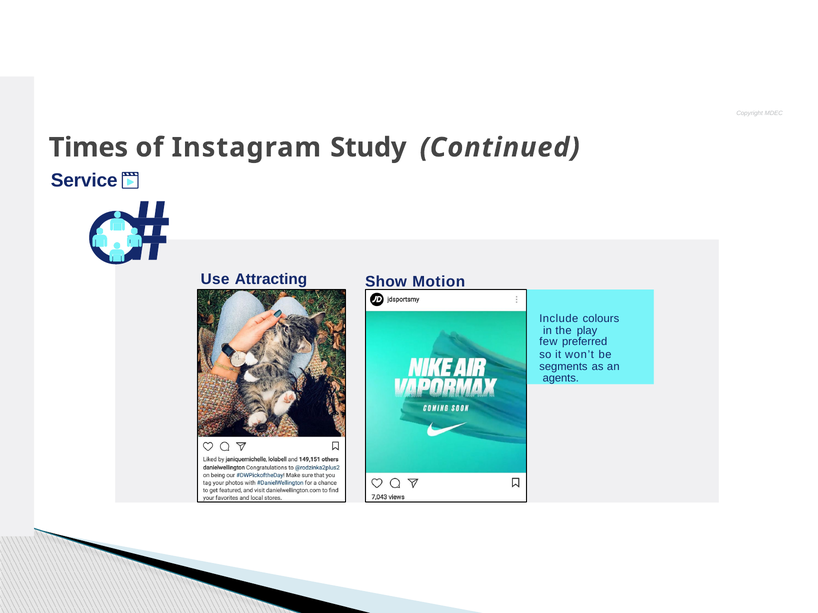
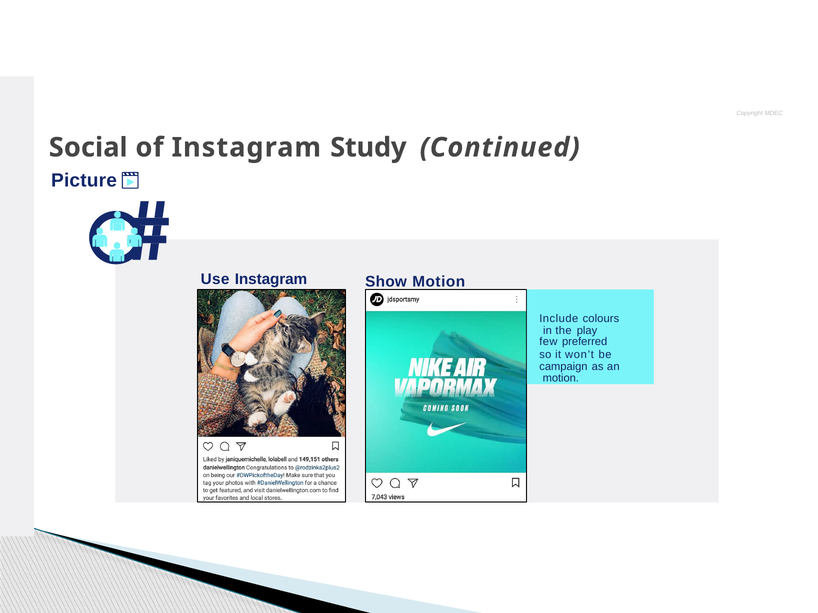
Times: Times -> Social
Service: Service -> Picture
Use Attracting: Attracting -> Instagram
segments: segments -> campaign
agents at (561, 379): agents -> motion
